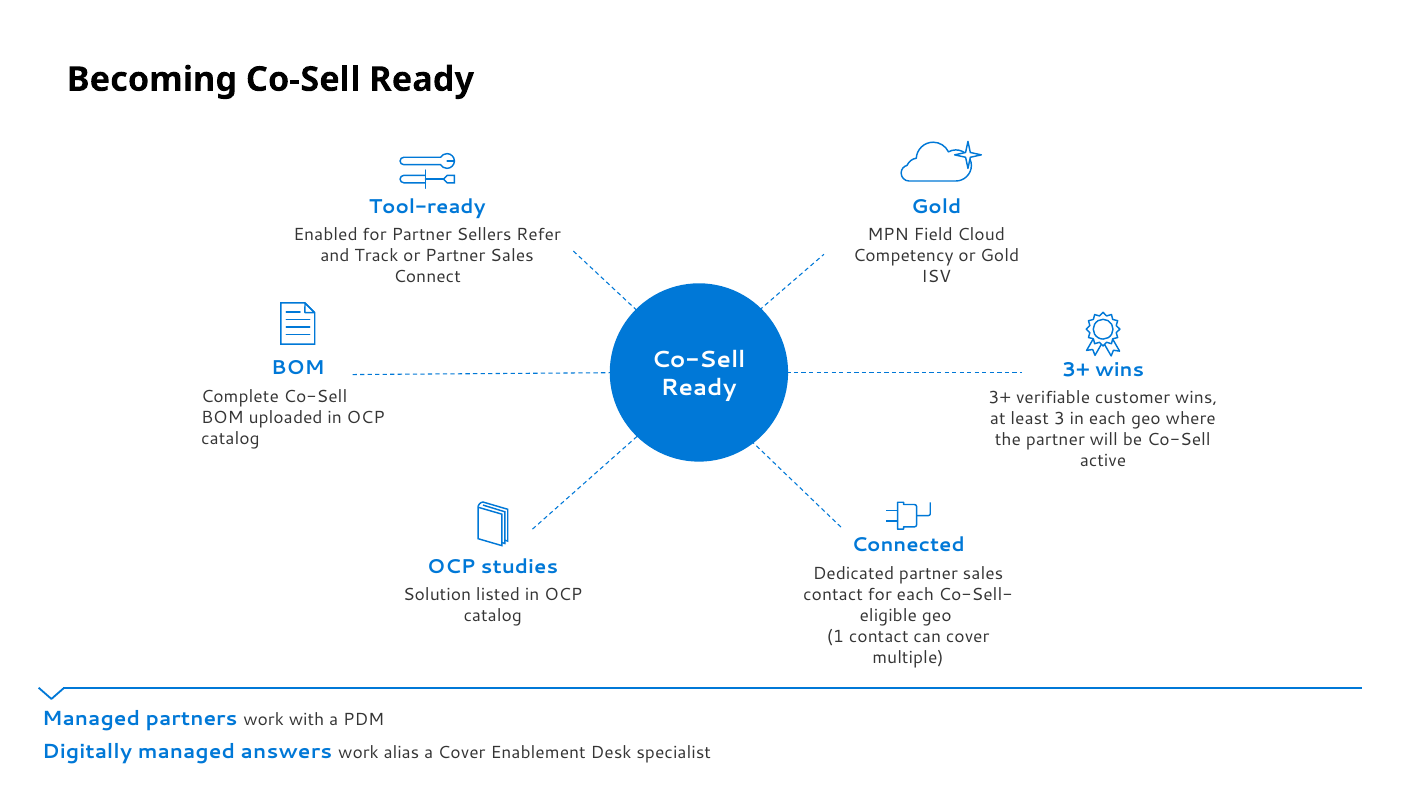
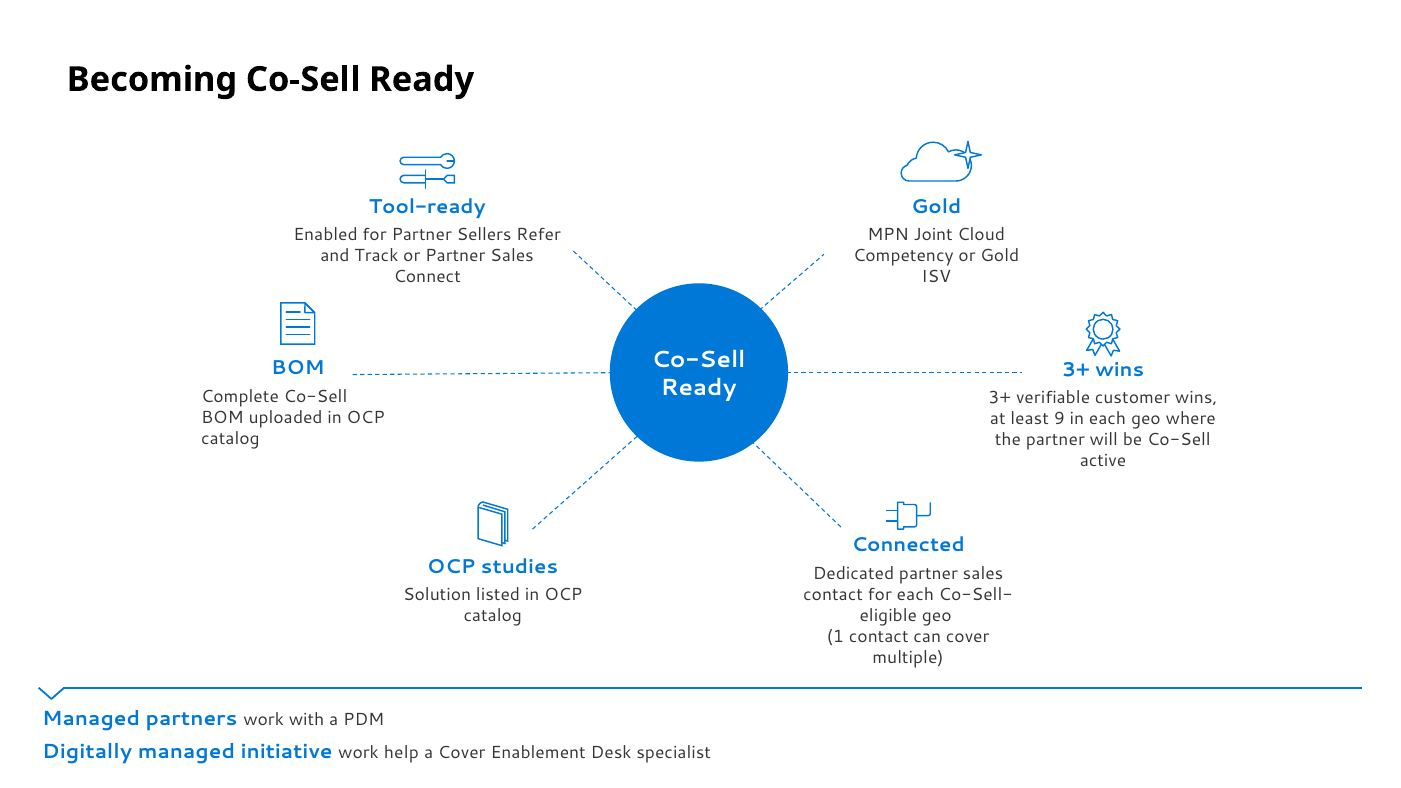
Field: Field -> Joint
3: 3 -> 9
answers: answers -> initiative
alias: alias -> help
